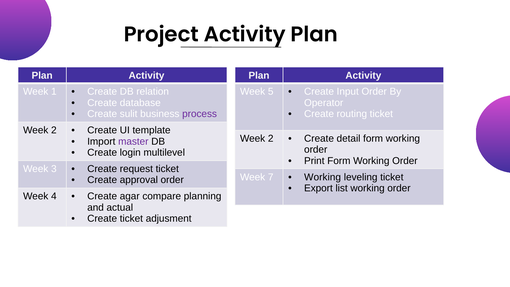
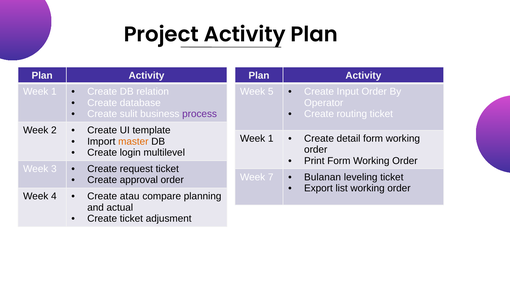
2 at (271, 138): 2 -> 1
master colour: purple -> orange
Working at (323, 177): Working -> Bulanan
agar: agar -> atau
